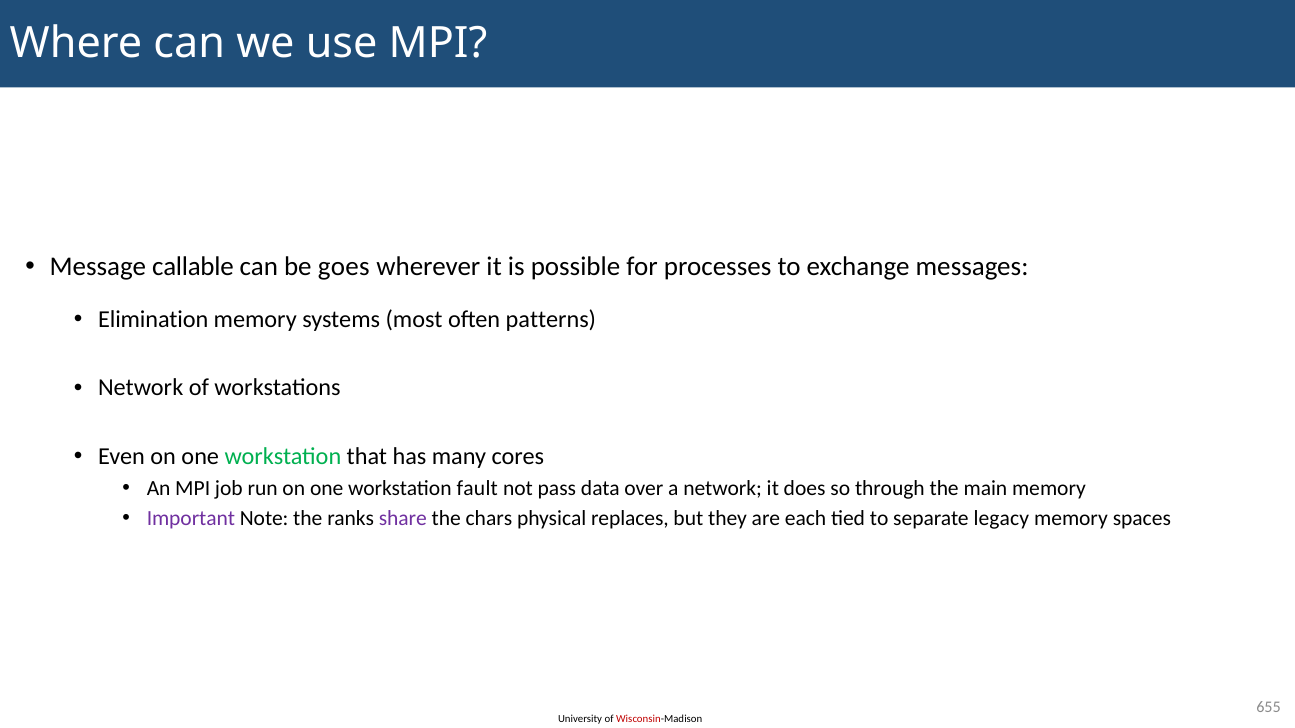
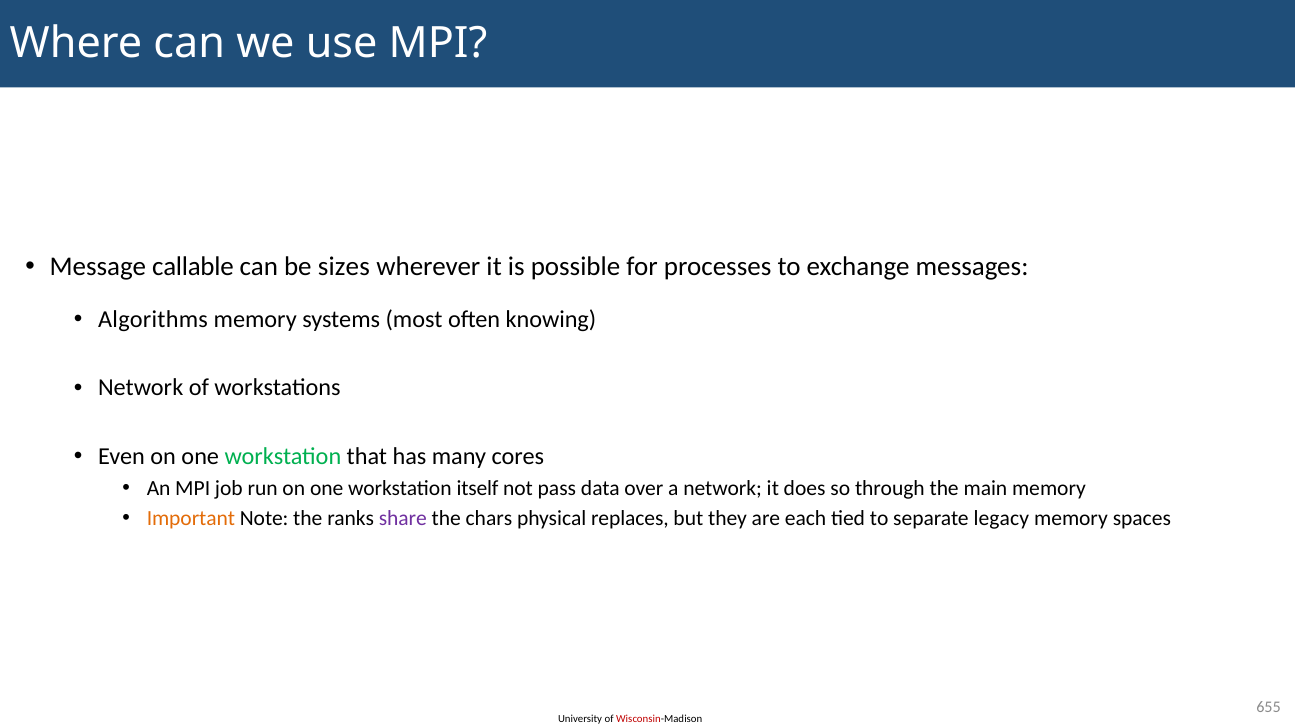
goes: goes -> sizes
Elimination: Elimination -> Algorithms
patterns: patterns -> knowing
fault: fault -> itself
Important colour: purple -> orange
